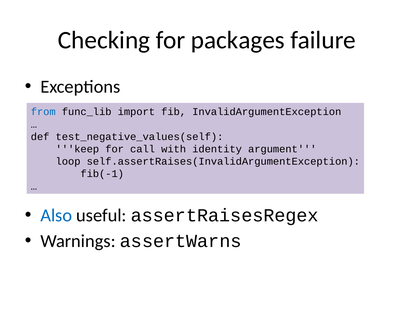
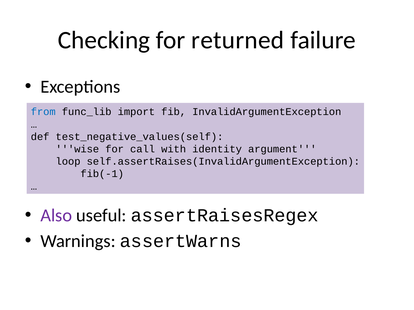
packages: packages -> returned
keep: keep -> wise
Also colour: blue -> purple
